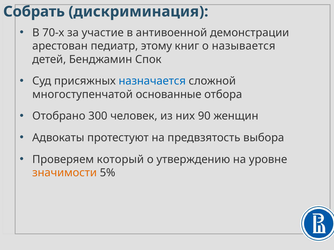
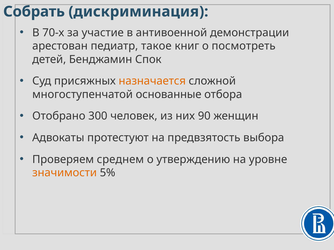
этому: этому -> такое
называется: называется -> посмотреть
назначается colour: blue -> orange
который: который -> среднем
